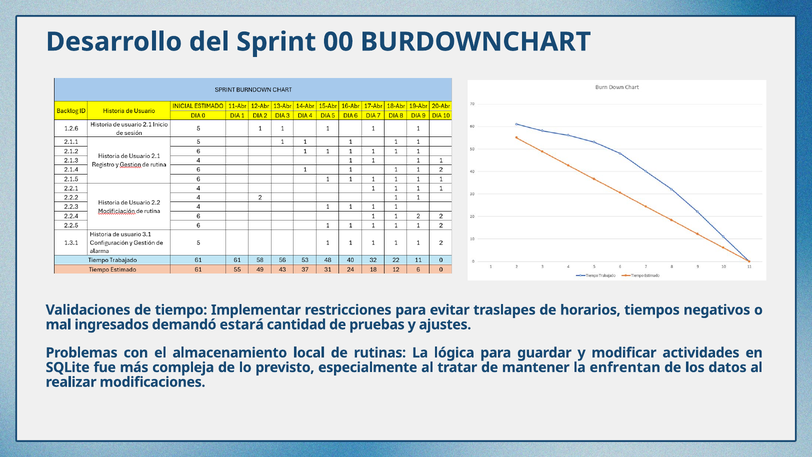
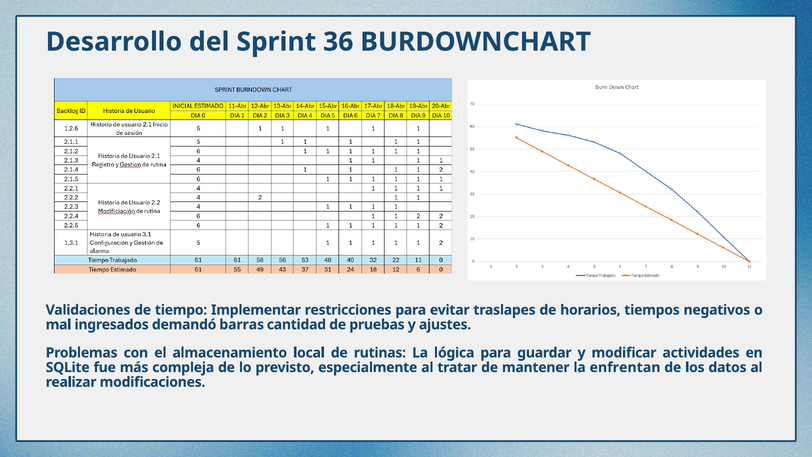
00: 00 -> 36
estará: estará -> barras
